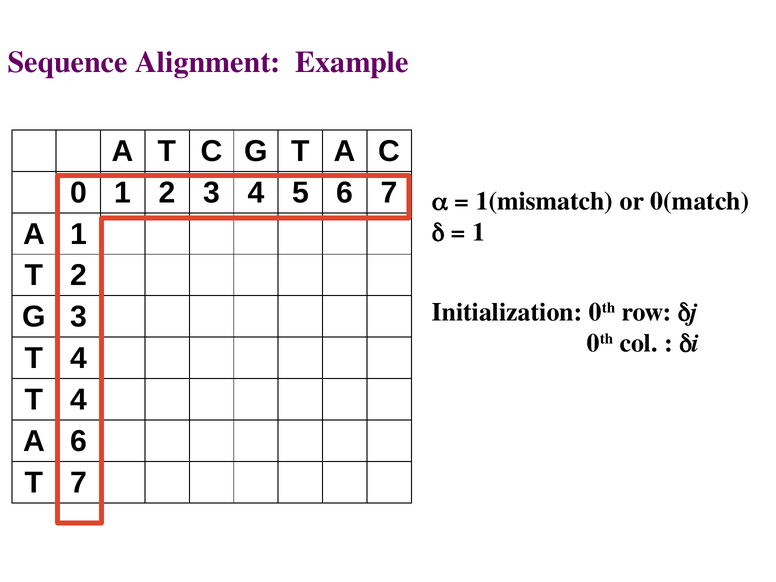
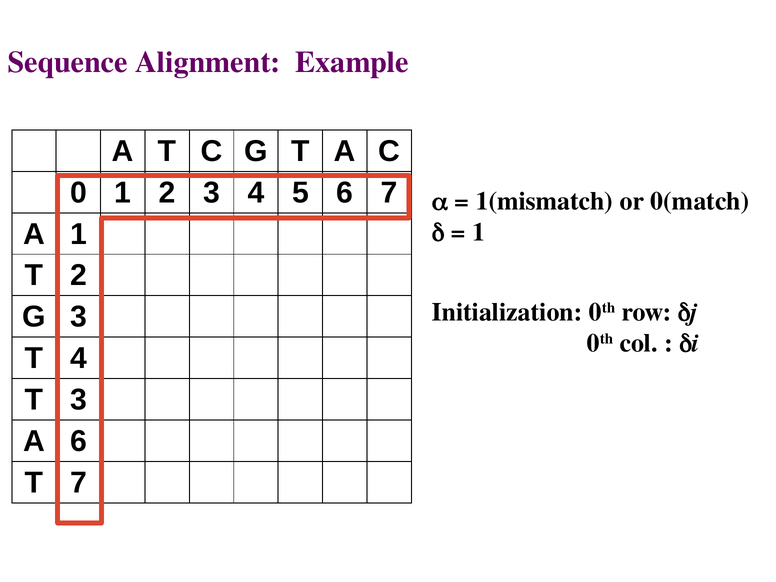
4 at (78, 400): 4 -> 3
